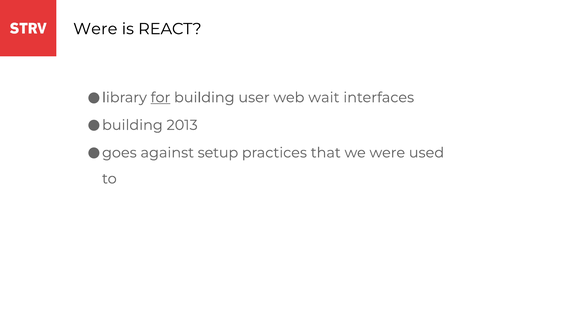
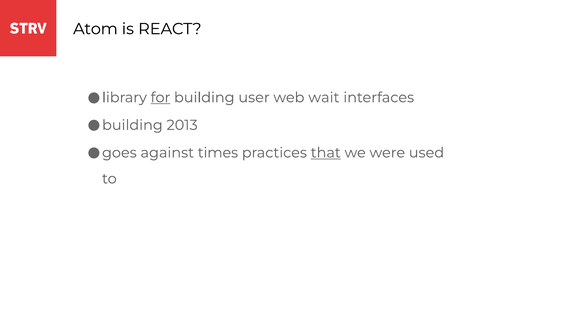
Were at (95, 29): Were -> Atom
setup: setup -> times
that underline: none -> present
